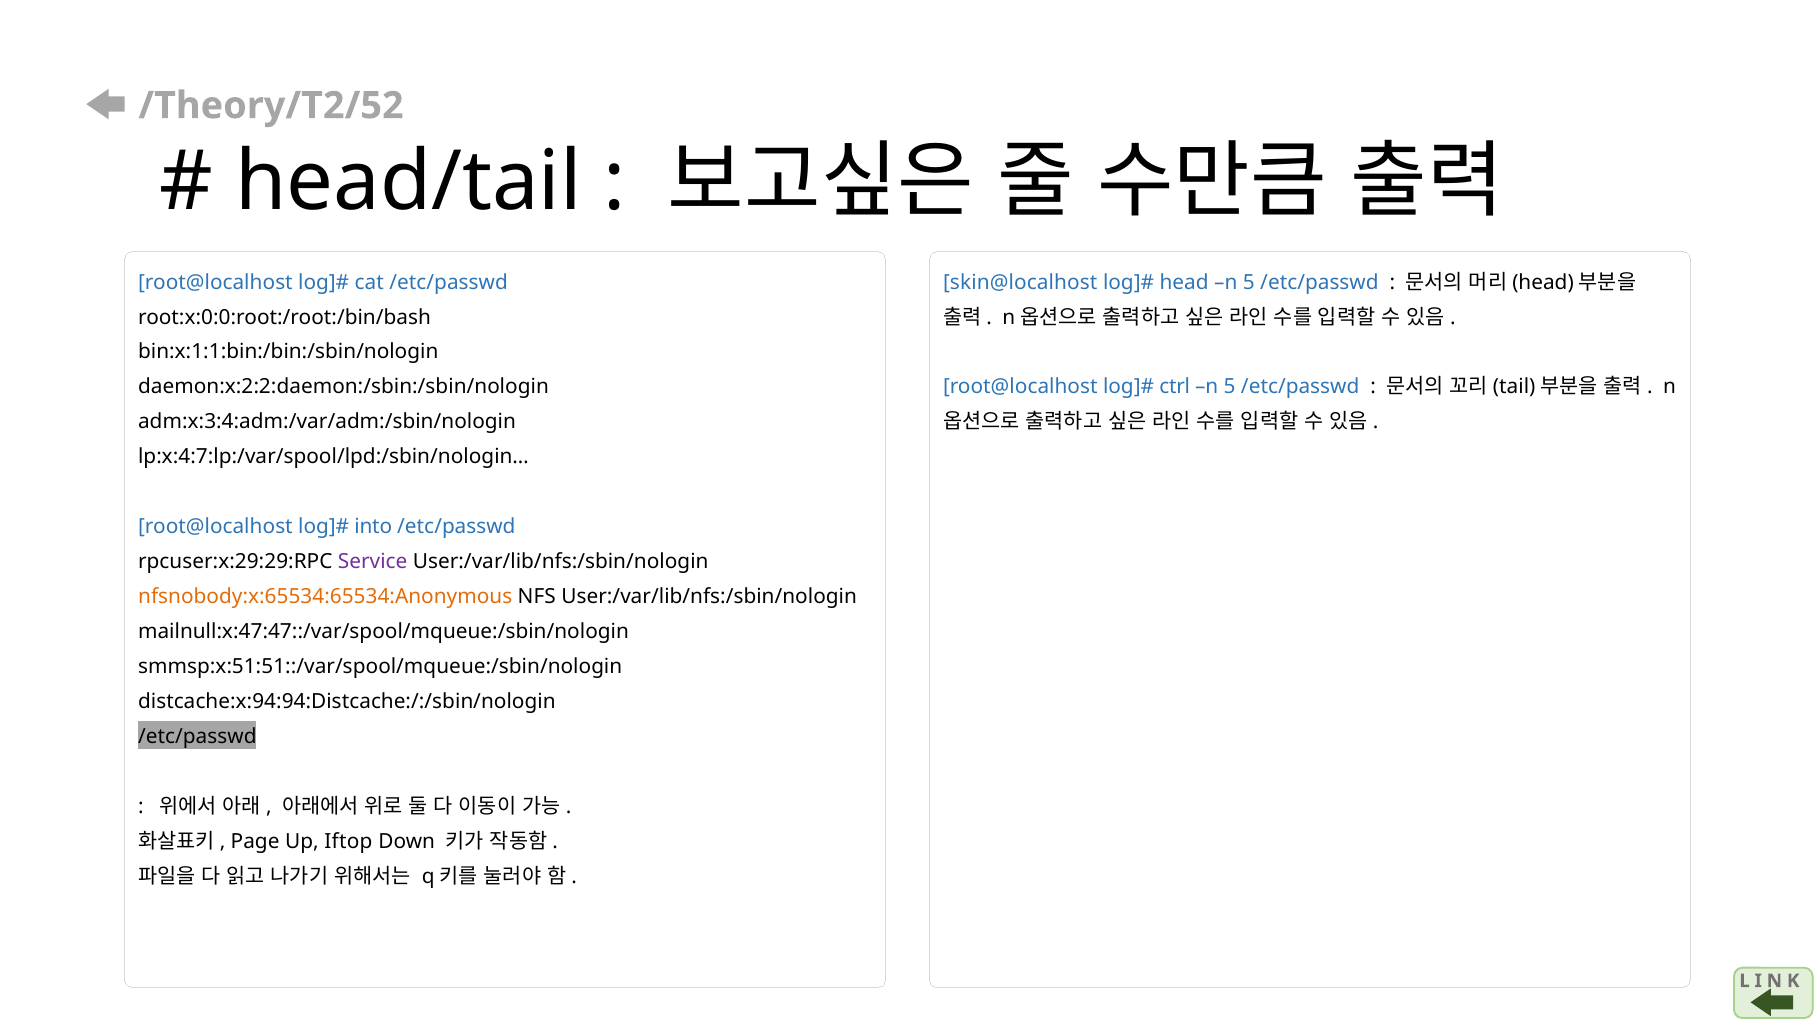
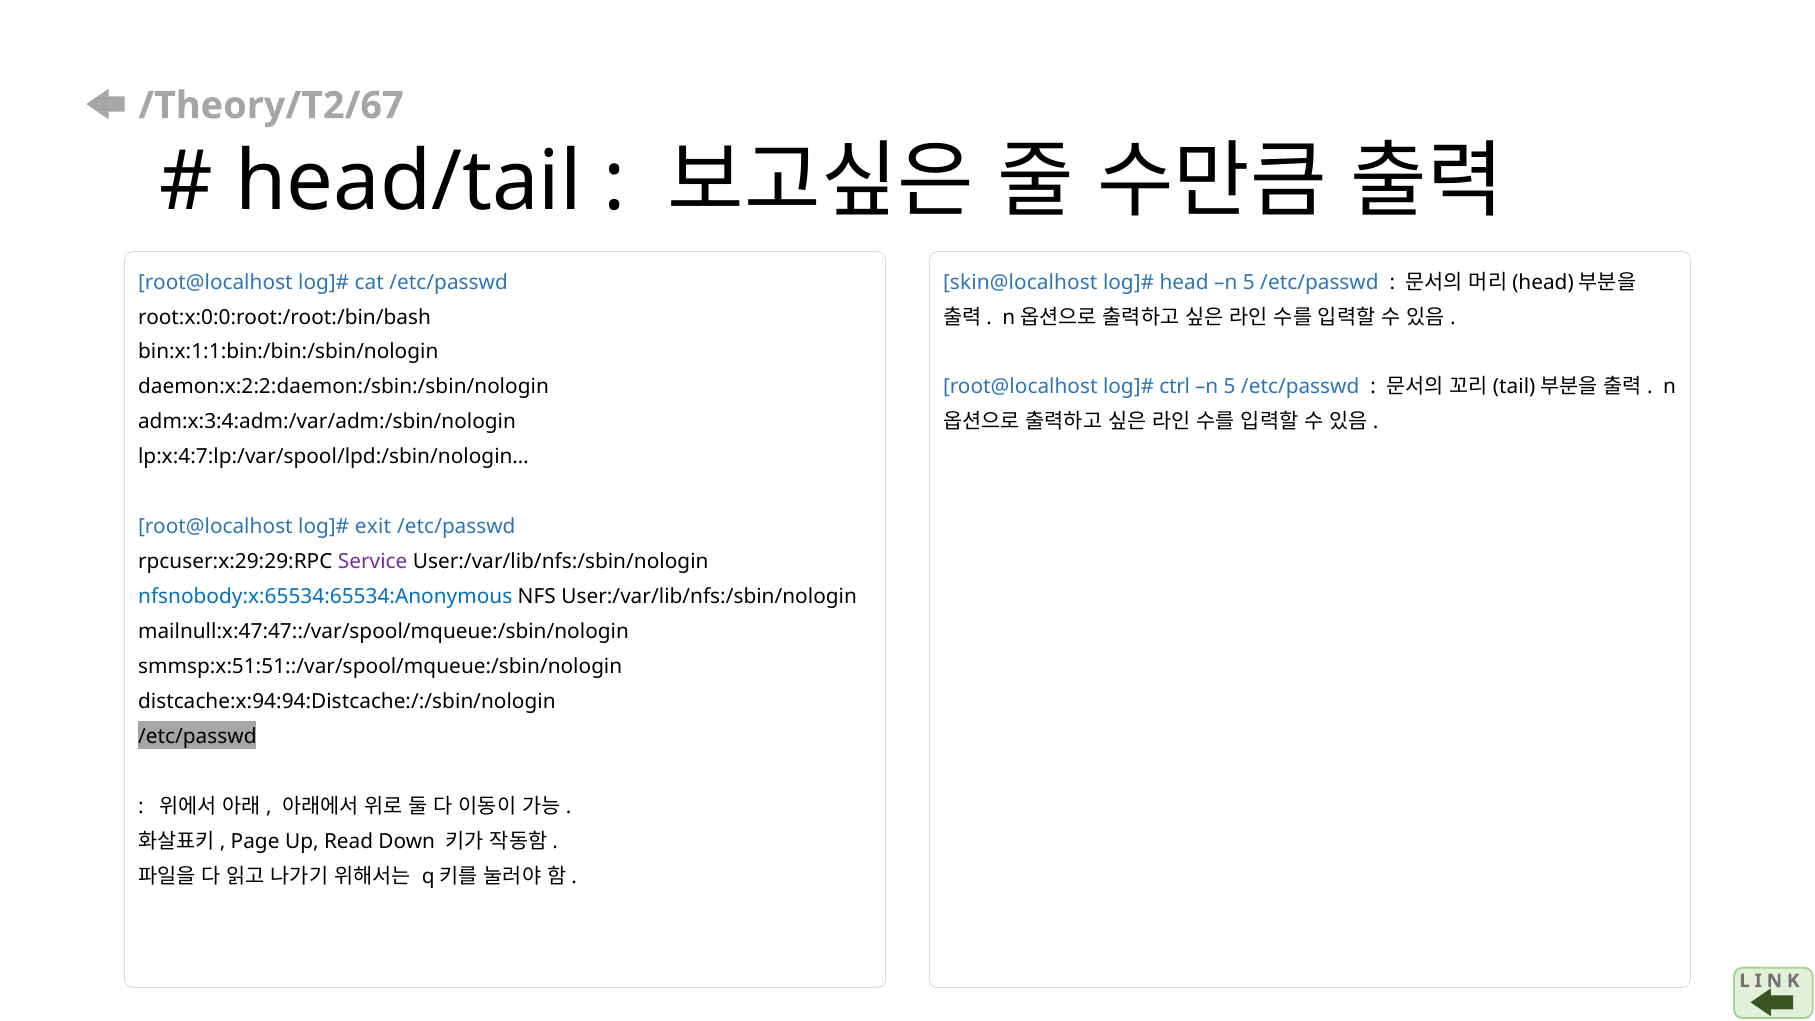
/Theory/T2/52: /Theory/T2/52 -> /Theory/T2/67
into: into -> exit
nfsnobody:x:65534:65534:Anonymous colour: orange -> blue
Iftop: Iftop -> Read
